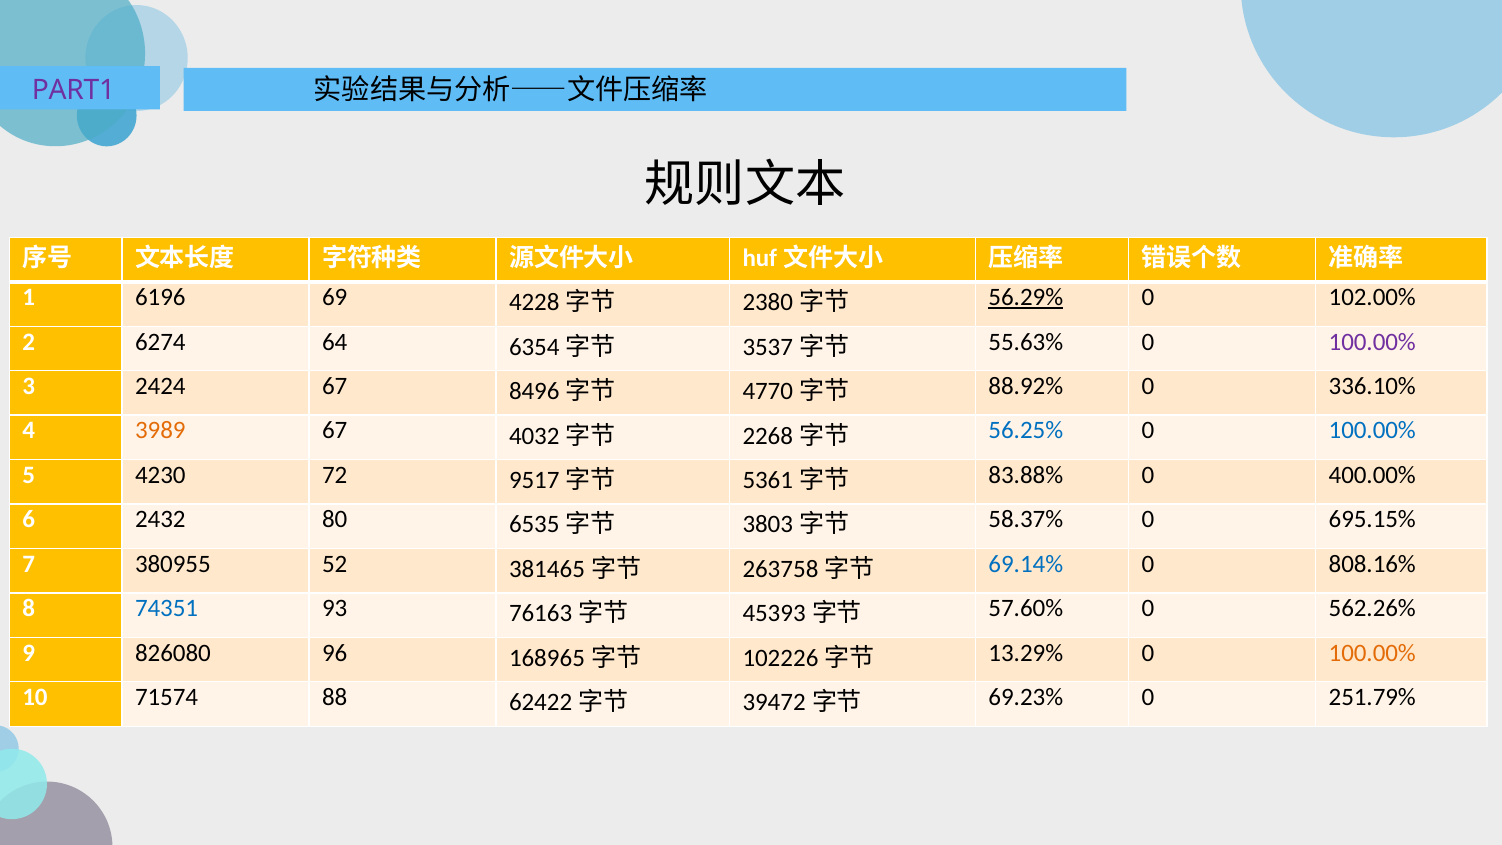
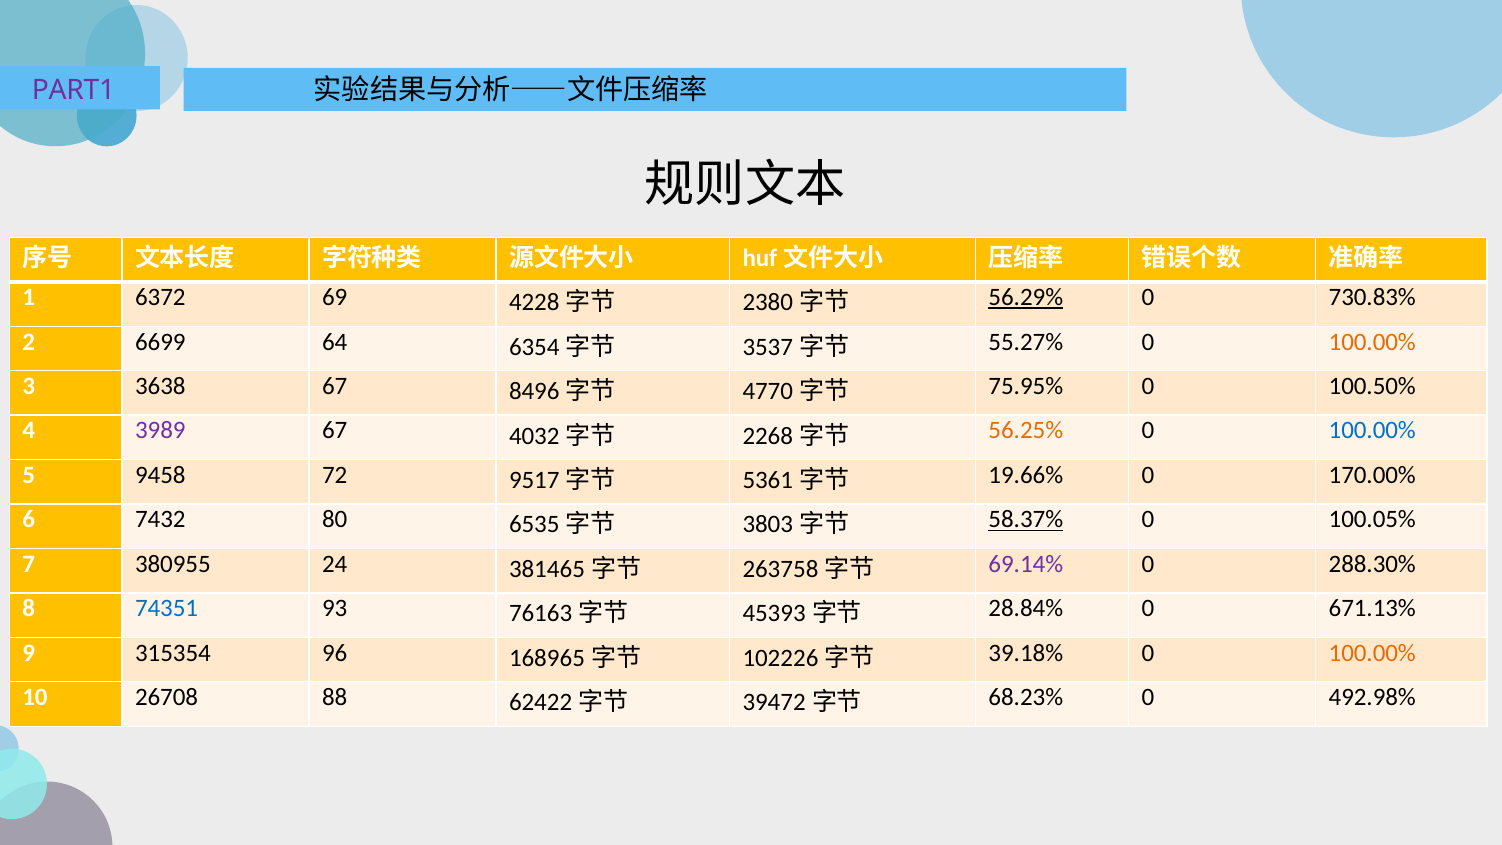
6196: 6196 -> 6372
102.00%: 102.00% -> 730.83%
6274: 6274 -> 6699
55.63%: 55.63% -> 55.27%
100.00% at (1372, 342) colour: purple -> orange
2424: 2424 -> 3638
88.92%: 88.92% -> 75.95%
336.10%: 336.10% -> 100.50%
3989 colour: orange -> purple
56.25% colour: blue -> orange
4230: 4230 -> 9458
83.88%: 83.88% -> 19.66%
400.00%: 400.00% -> 170.00%
2432: 2432 -> 7432
58.37% underline: none -> present
695.15%: 695.15% -> 100.05%
52: 52 -> 24
69.14% colour: blue -> purple
808.16%: 808.16% -> 288.30%
57.60%: 57.60% -> 28.84%
562.26%: 562.26% -> 671.13%
826080: 826080 -> 315354
13.29%: 13.29% -> 39.18%
71574: 71574 -> 26708
69.23%: 69.23% -> 68.23%
251.79%: 251.79% -> 492.98%
